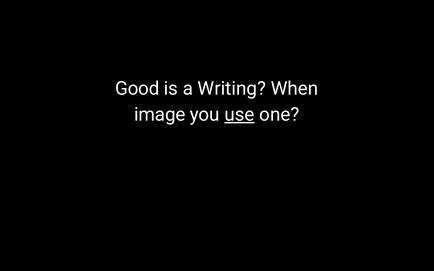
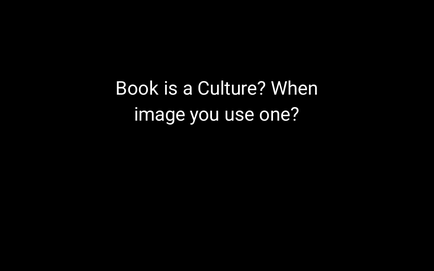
Good: Good -> Book
Writing: Writing -> Culture
use underline: present -> none
